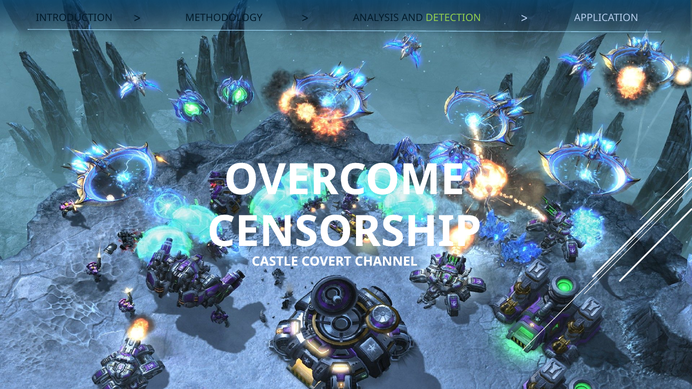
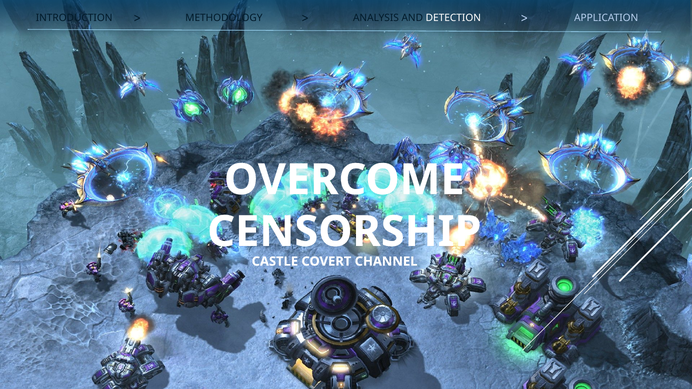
DETECTION colour: light green -> white
